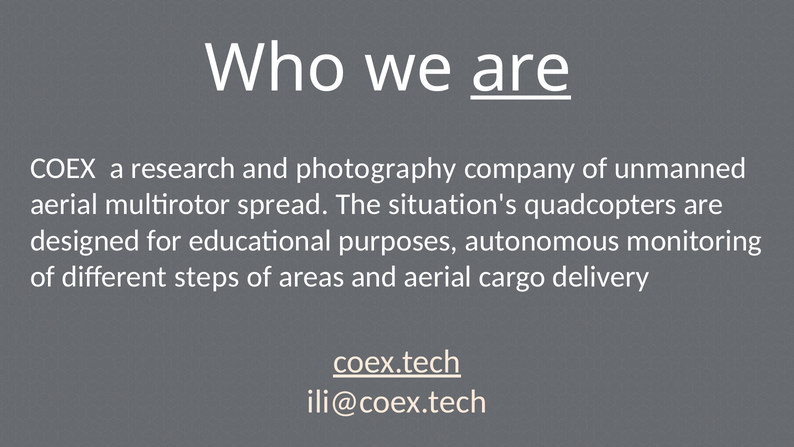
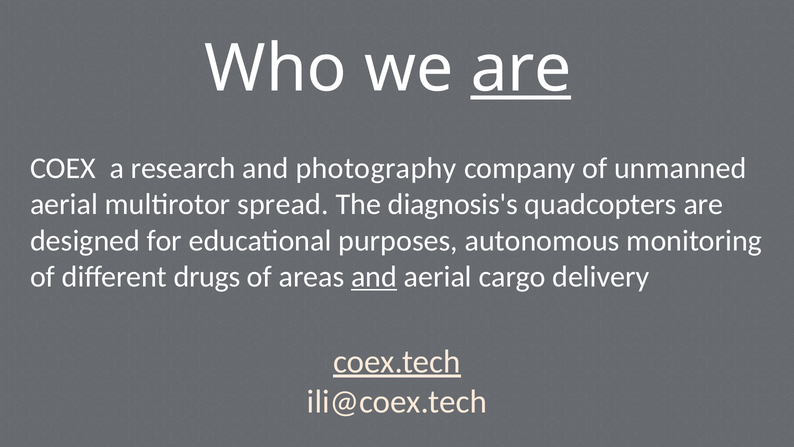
situation's: situation's -> diagnosis's
steps: steps -> drugs
and at (374, 277) underline: none -> present
